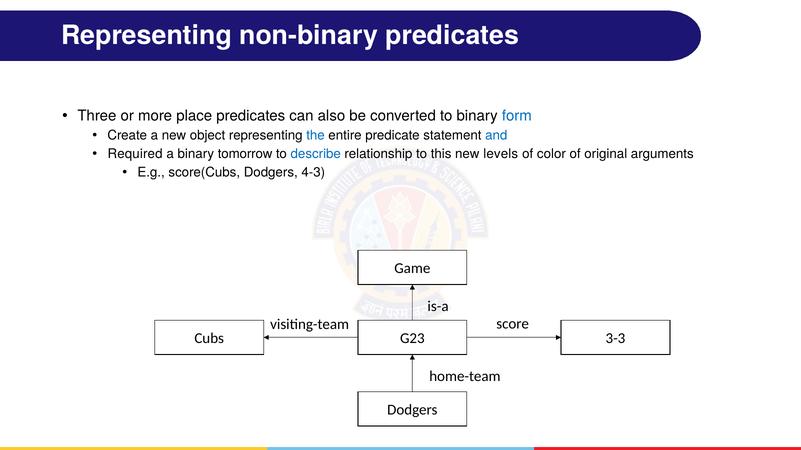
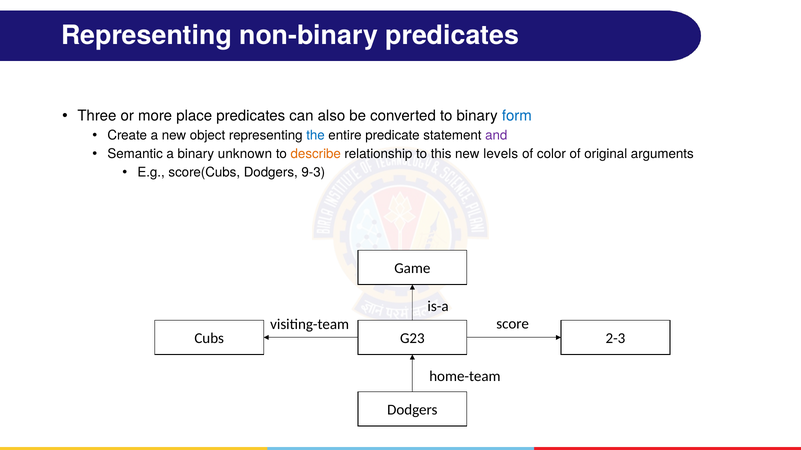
and colour: blue -> purple
Required: Required -> Semantic
tomorrow: tomorrow -> unknown
describe colour: blue -> orange
4-3: 4-3 -> 9-3
3-3: 3-3 -> 2-3
